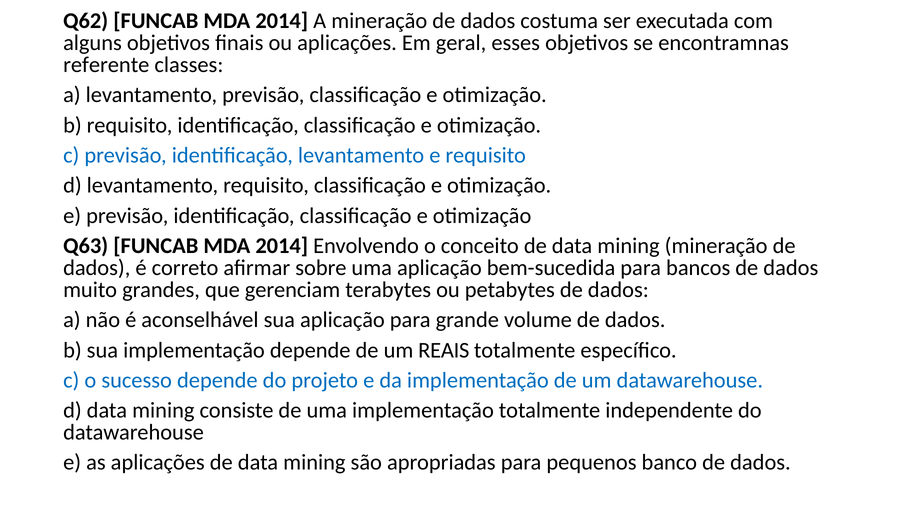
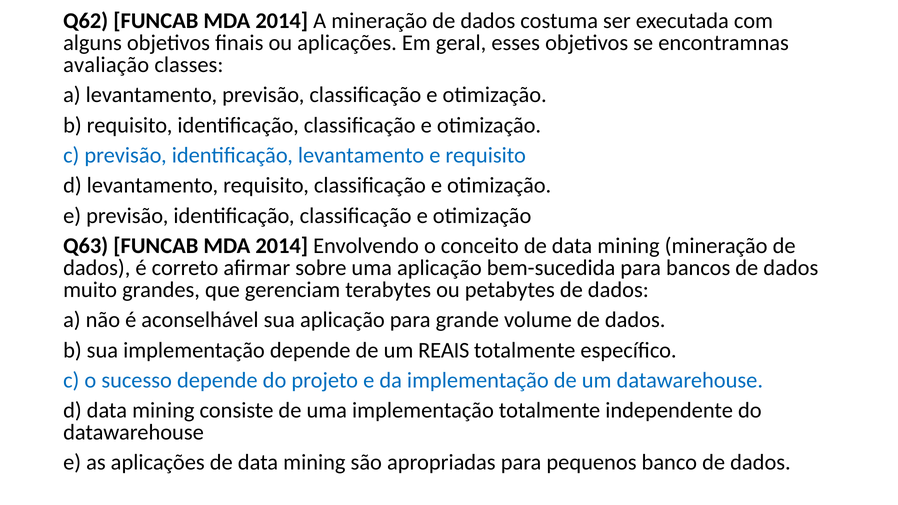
referente: referente -> avaliação
